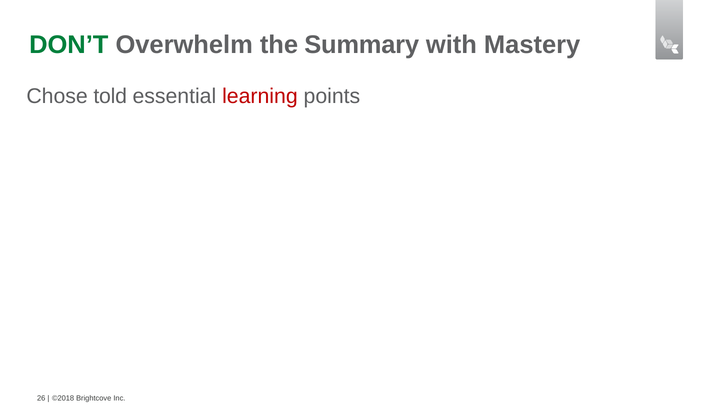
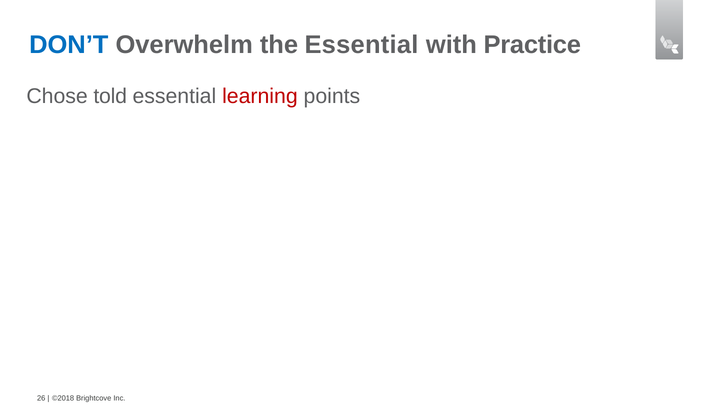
DON’T colour: green -> blue
the Summary: Summary -> Essential
Mastery: Mastery -> Practice
